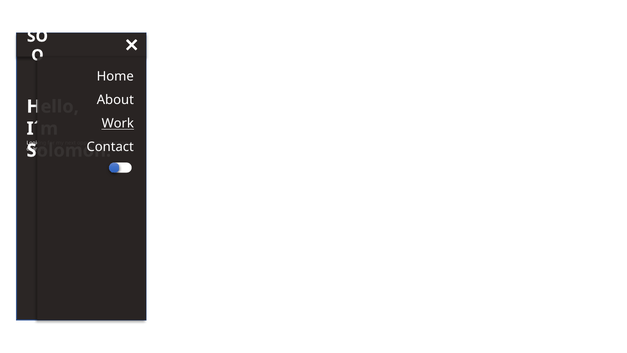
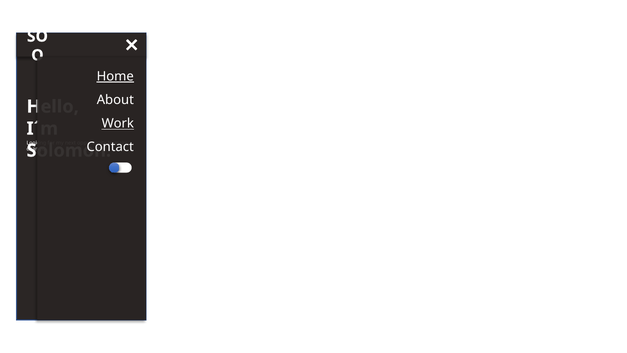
Home underline: none -> present
